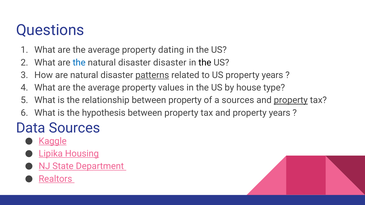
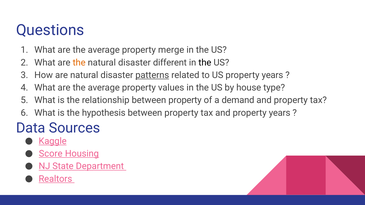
dating: dating -> merge
the at (79, 63) colour: blue -> orange
disaster disaster: disaster -> different
a sources: sources -> demand
property at (291, 100) underline: present -> none
Lipika: Lipika -> Score
